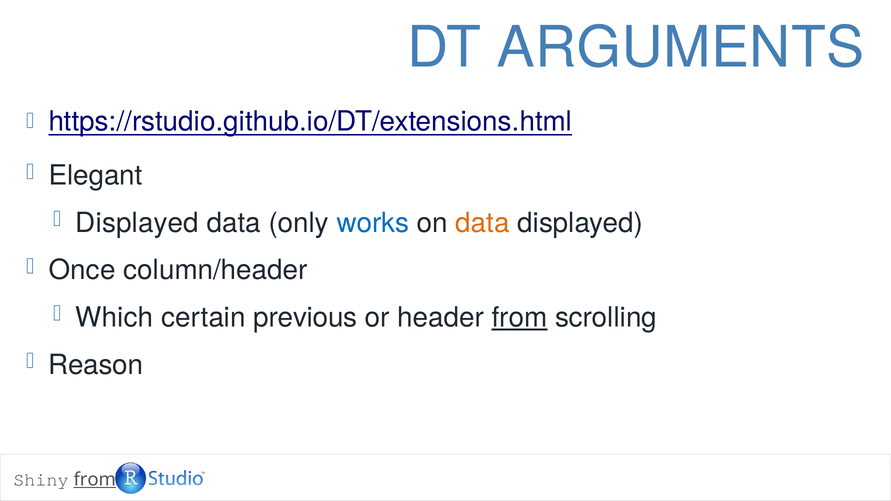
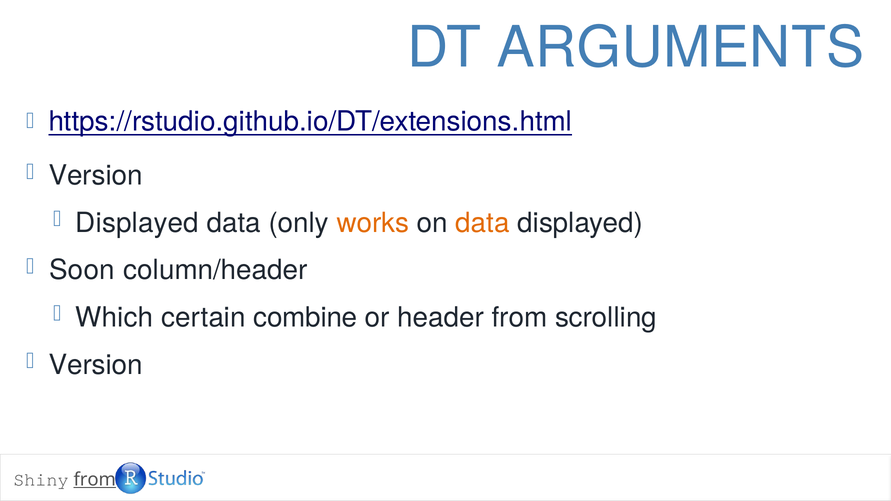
Elegant at (96, 176): Elegant -> Version
works colour: blue -> orange
Once: Once -> Soon
previous: previous -> combine
from at (519, 318) underline: present -> none
Reason at (96, 365): Reason -> Version
